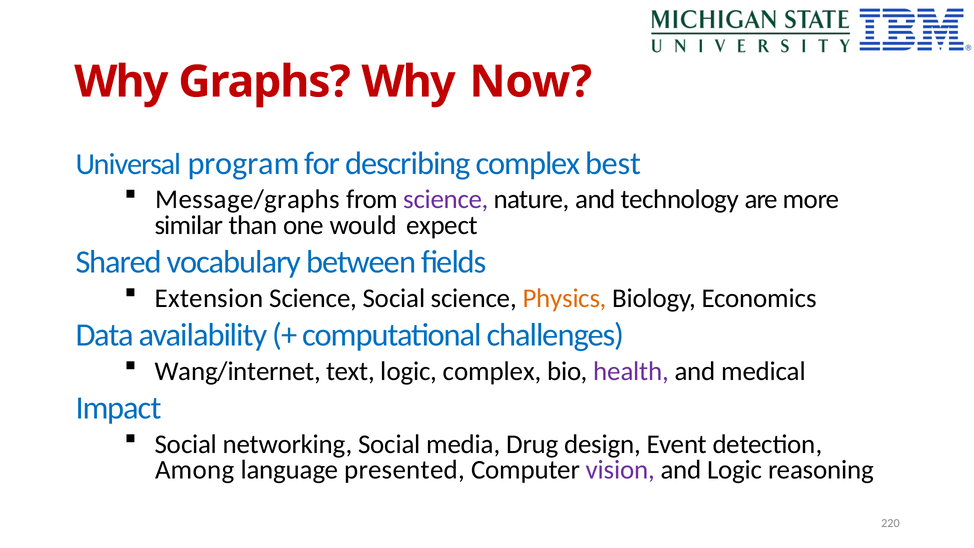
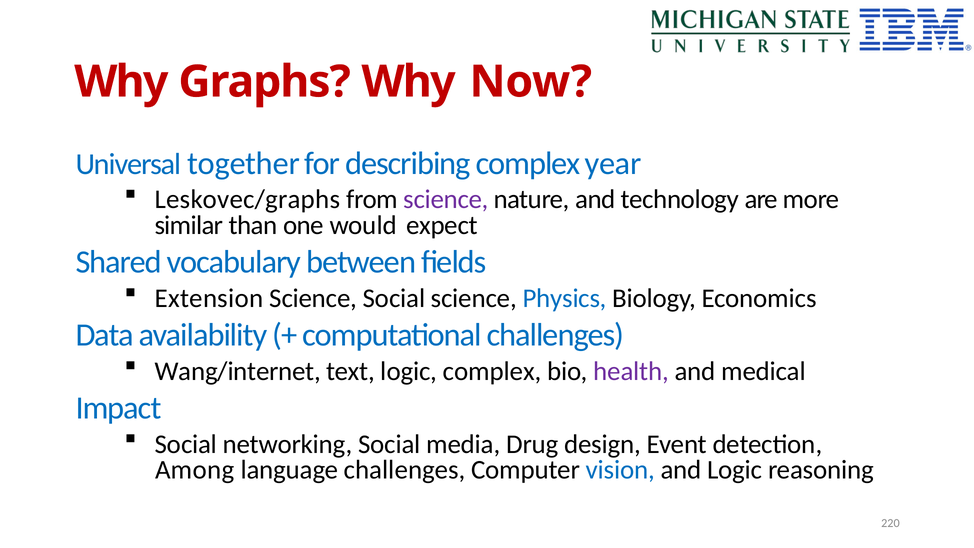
program: program -> together
best: best -> year
Message/graphs: Message/graphs -> Leskovec/graphs
Physics colour: orange -> blue
language presented: presented -> challenges
vision colour: purple -> blue
